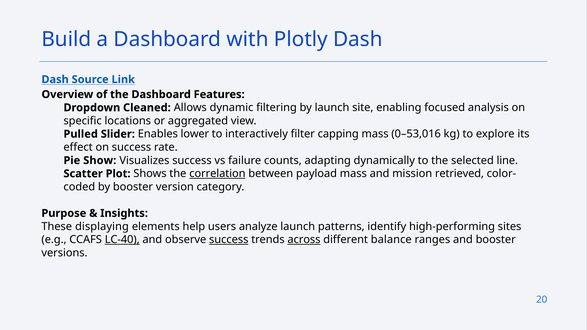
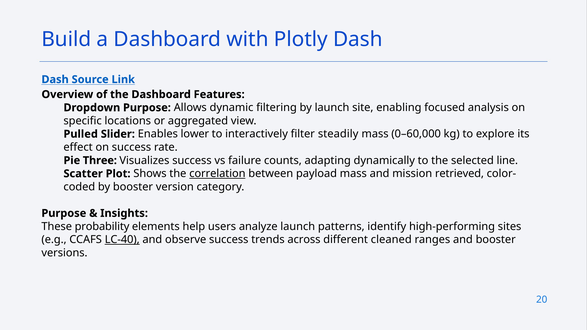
Dropdown Cleaned: Cleaned -> Purpose
capping: capping -> steadily
0–53,016: 0–53,016 -> 0–60,000
Show: Show -> Three
displaying: displaying -> probability
success at (229, 240) underline: present -> none
across underline: present -> none
balance: balance -> cleaned
